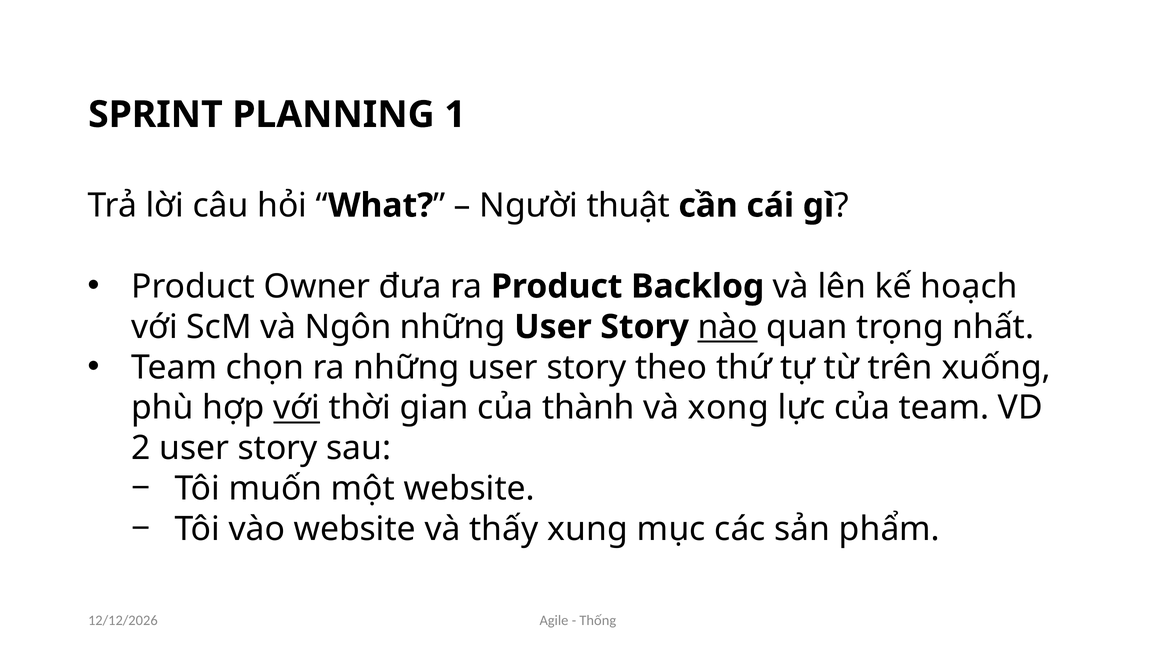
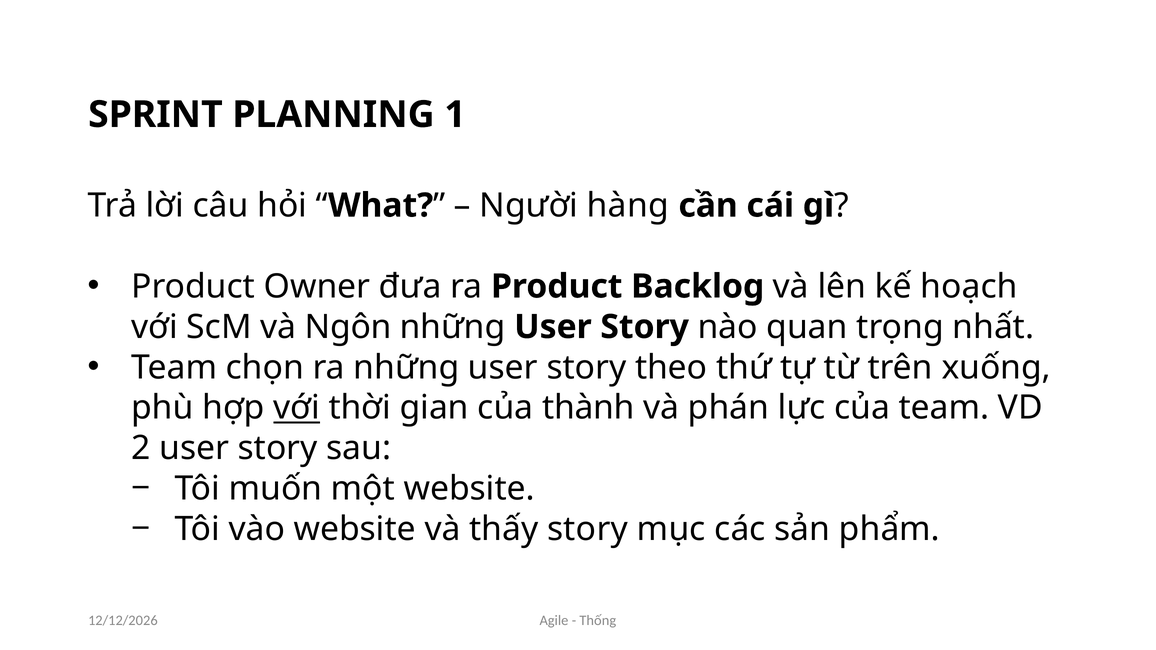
thuật: thuật -> hàng
nào underline: present -> none
xong: xong -> phán
thấy xung: xung -> story
